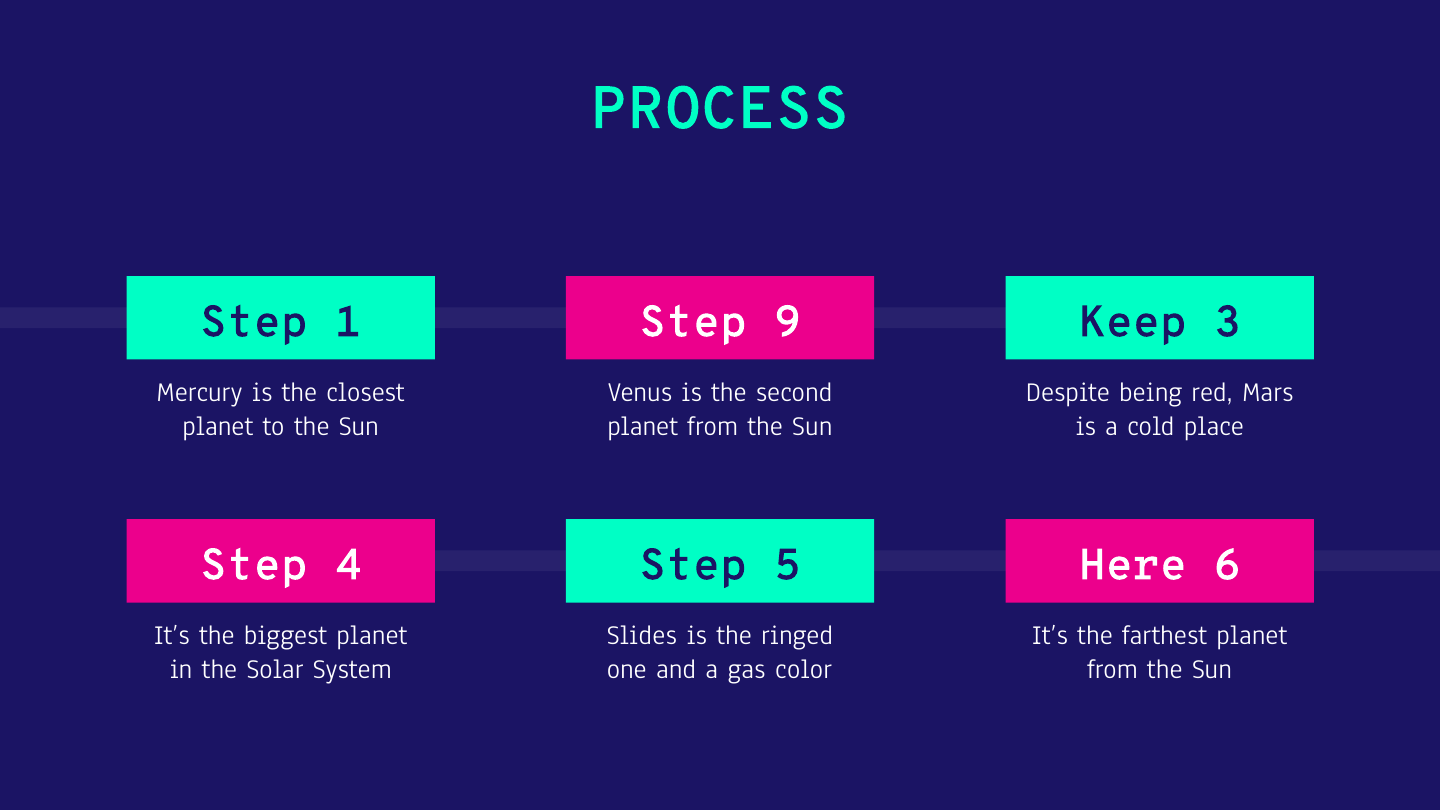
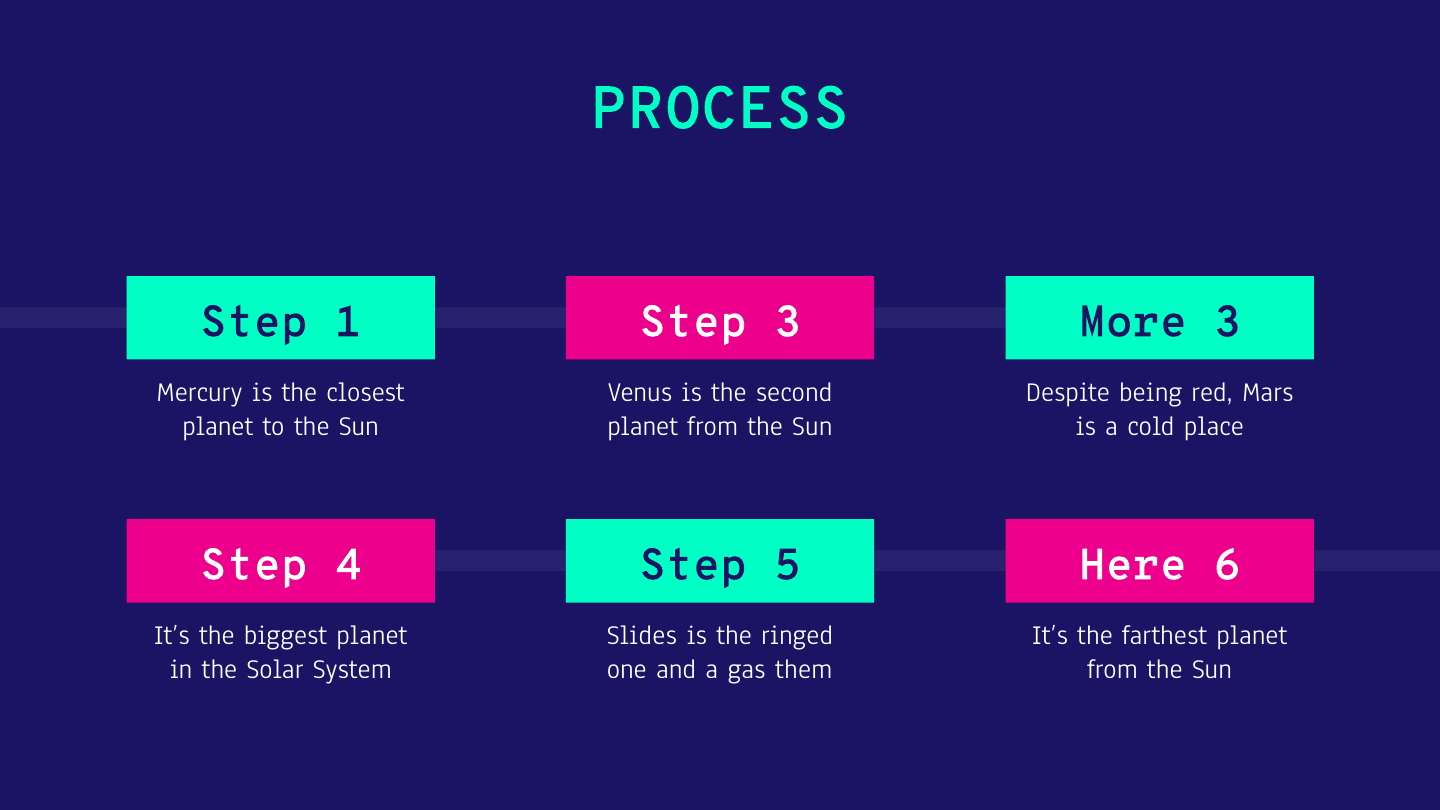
Step 9: 9 -> 3
Keep: Keep -> More
color: color -> them
